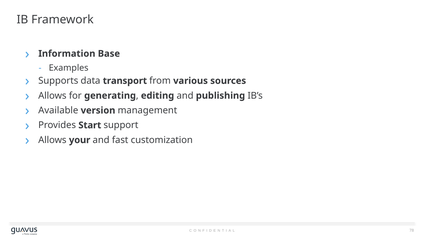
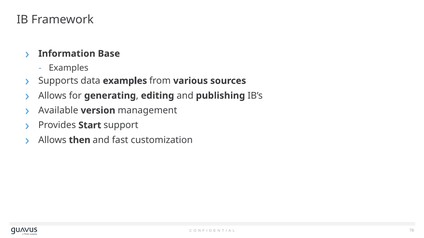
data transport: transport -> examples
your: your -> then
